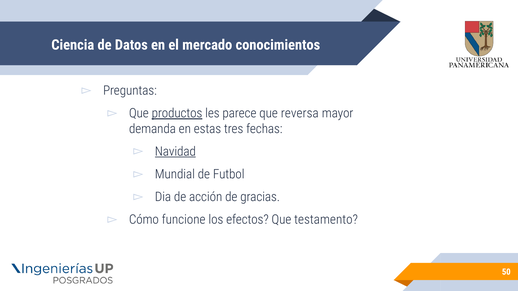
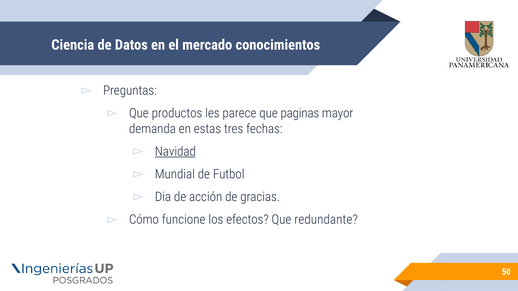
productos underline: present -> none
reversa: reversa -> paginas
testamento: testamento -> redundante
